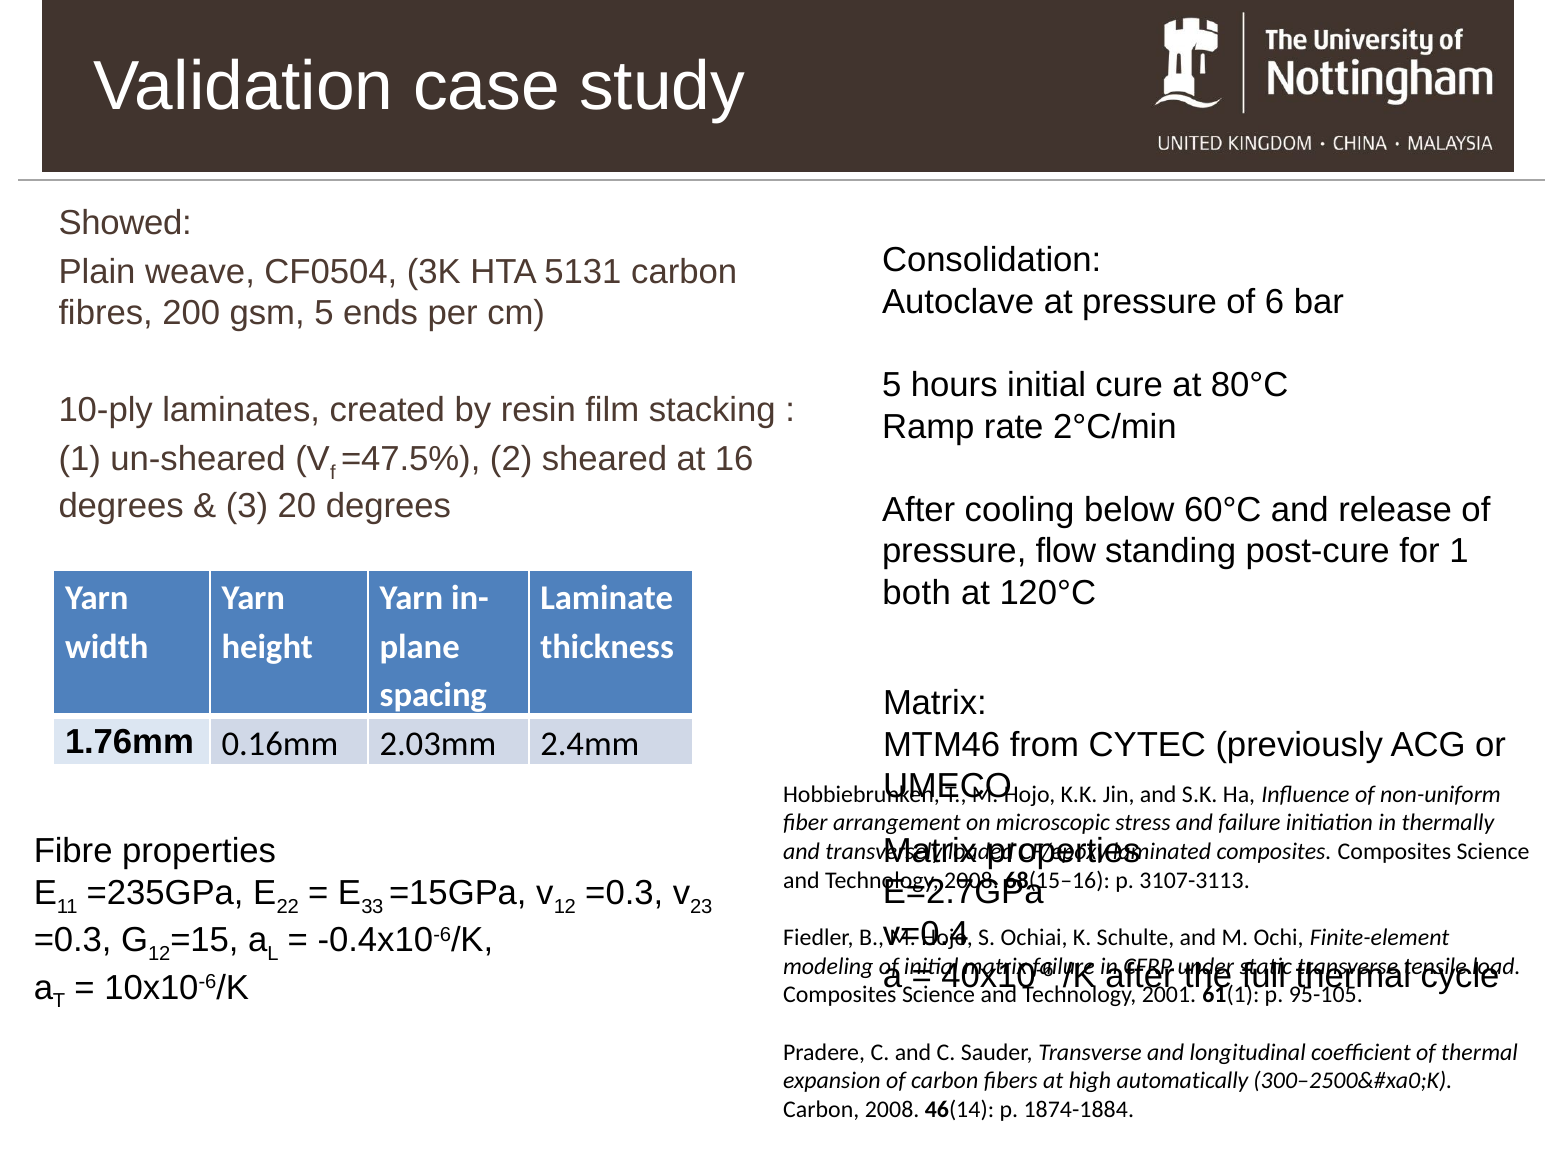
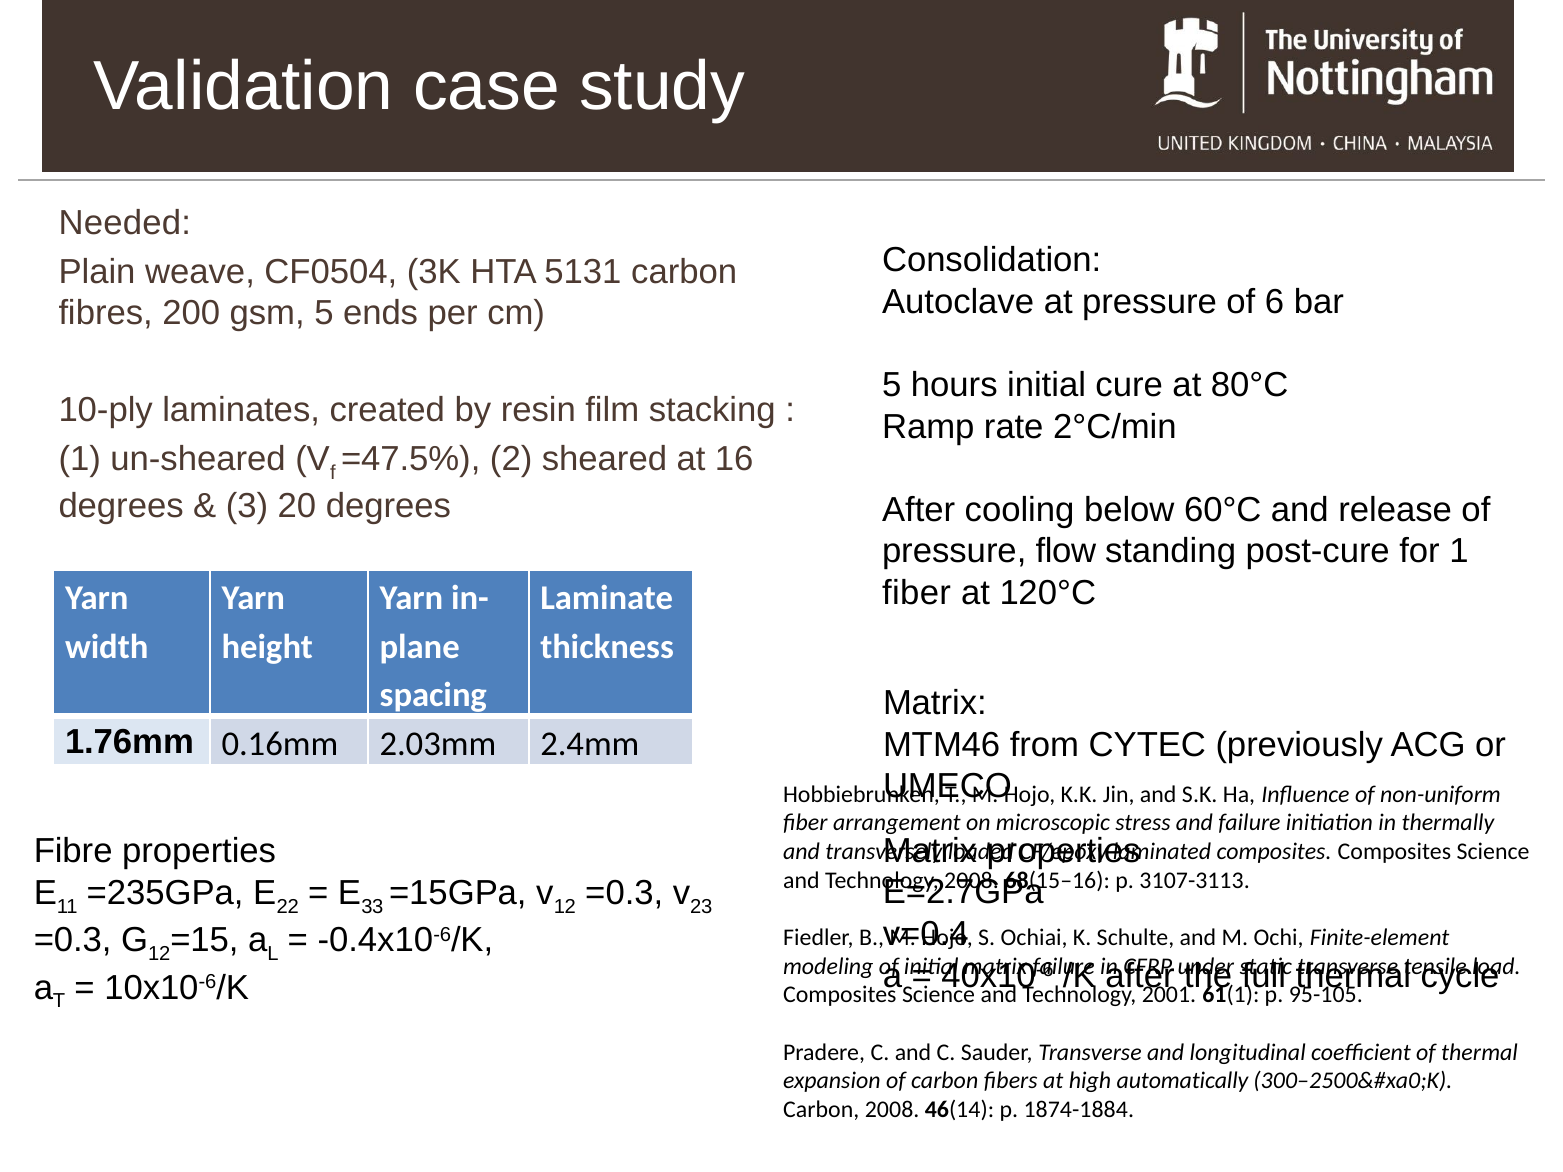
Showed: Showed -> Needed
both at (917, 593): both -> fiber
